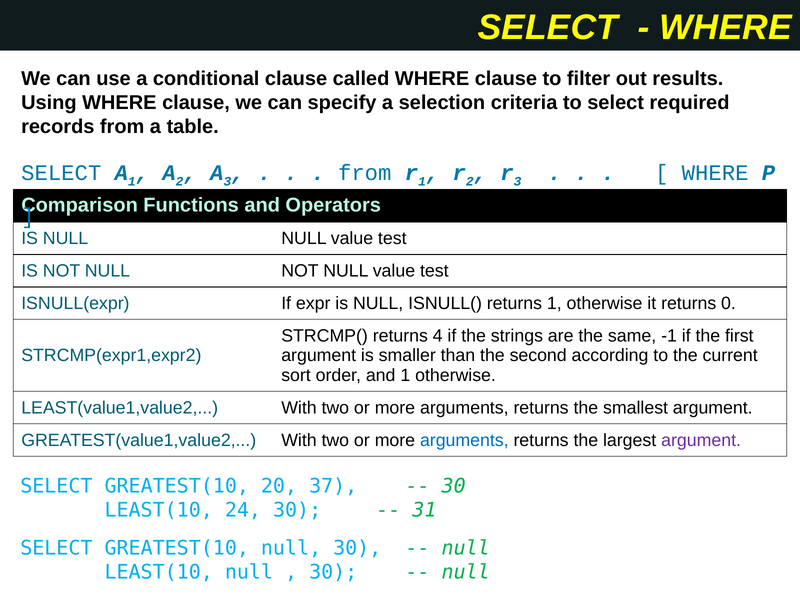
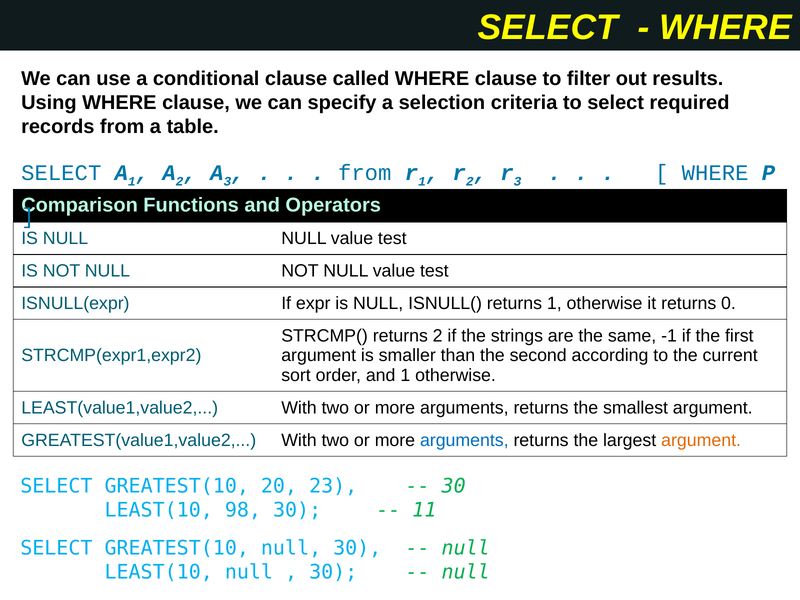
returns 4: 4 -> 2
argument at (701, 440) colour: purple -> orange
37: 37 -> 23
24: 24 -> 98
31: 31 -> 11
